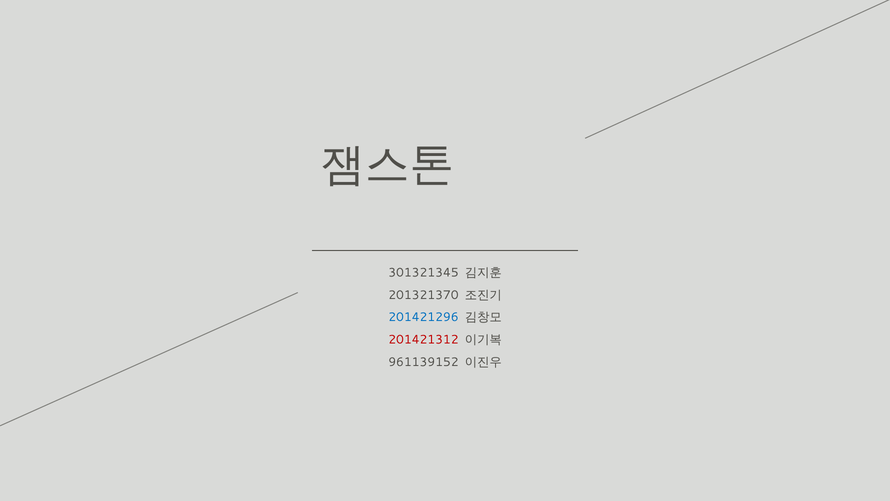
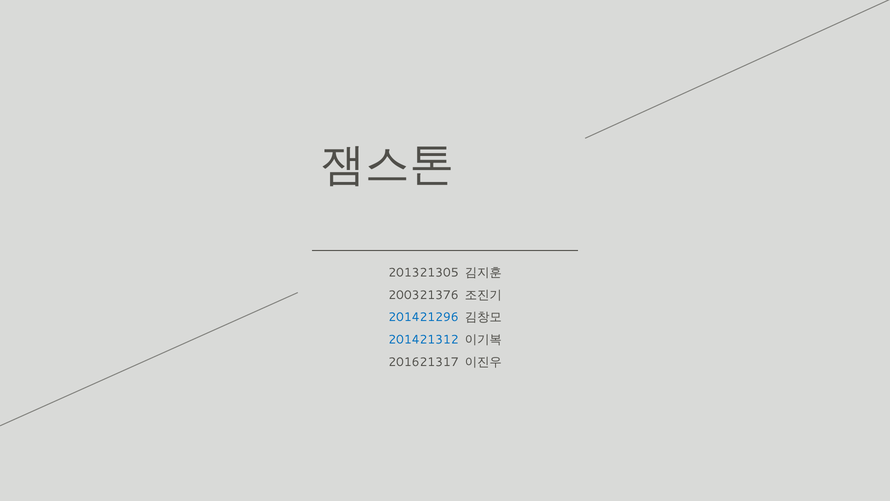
301321345: 301321345 -> 201321305
201321370: 201321370 -> 200321376
201421312 colour: red -> blue
961139152: 961139152 -> 201621317
